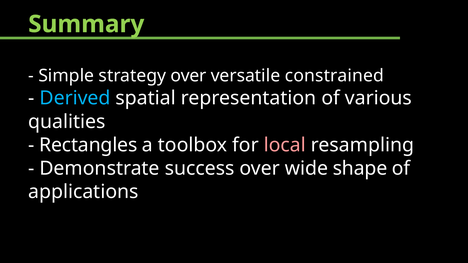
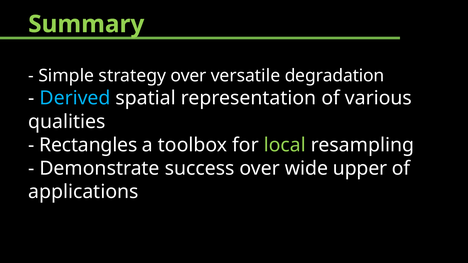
constrained: constrained -> degradation
local colour: pink -> light green
shape: shape -> upper
